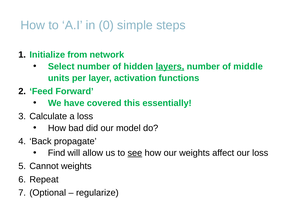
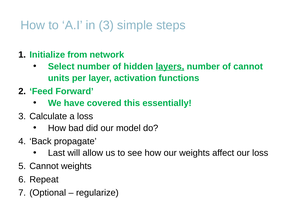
in 0: 0 -> 3
of middle: middle -> cannot
Find: Find -> Last
see underline: present -> none
